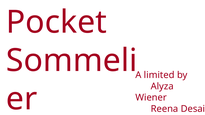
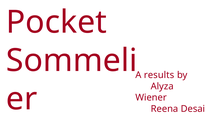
limited: limited -> results
